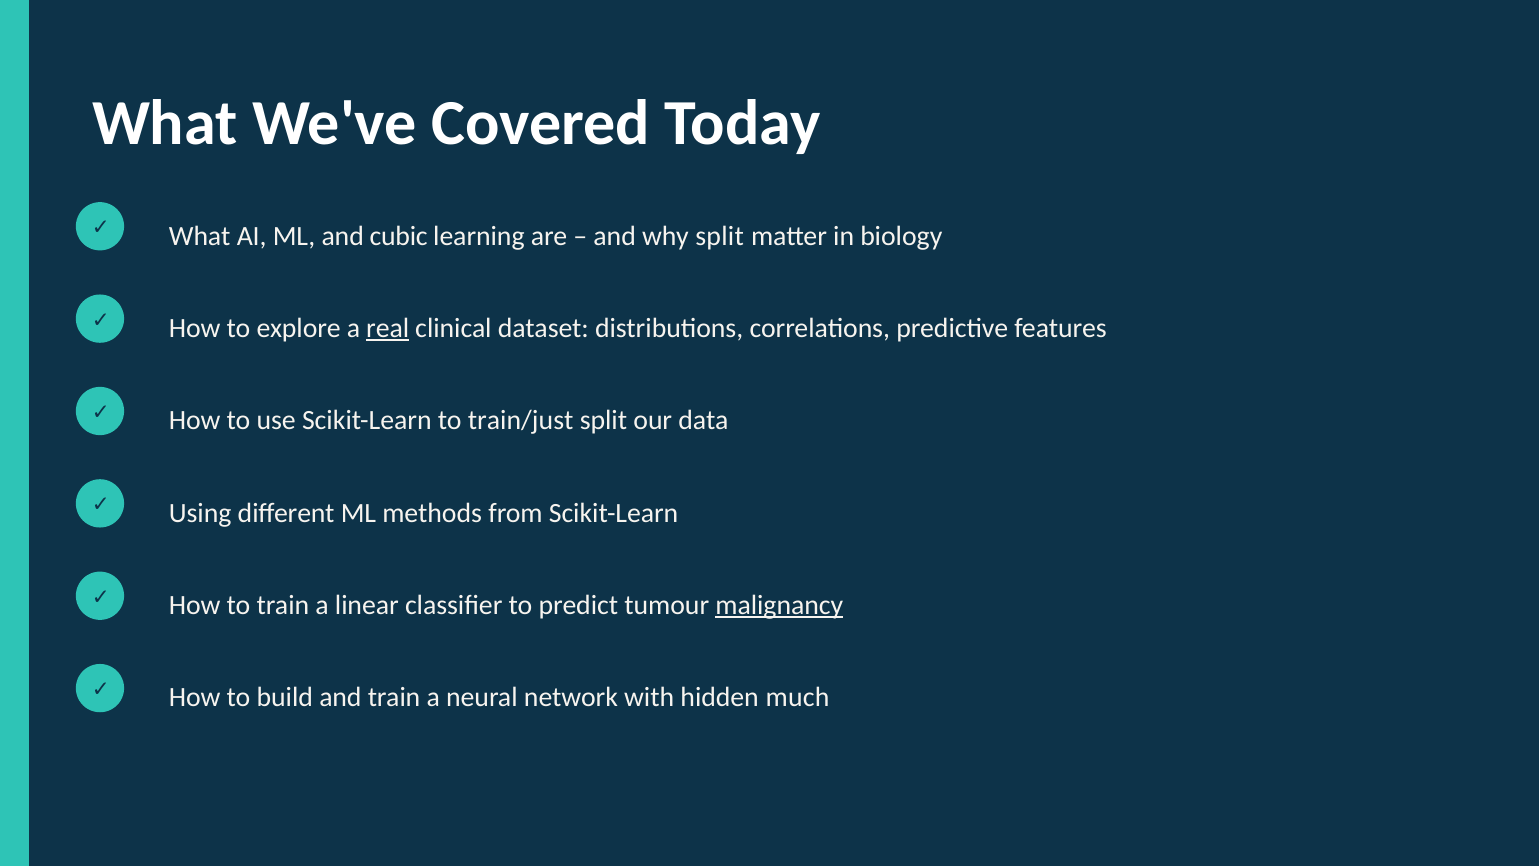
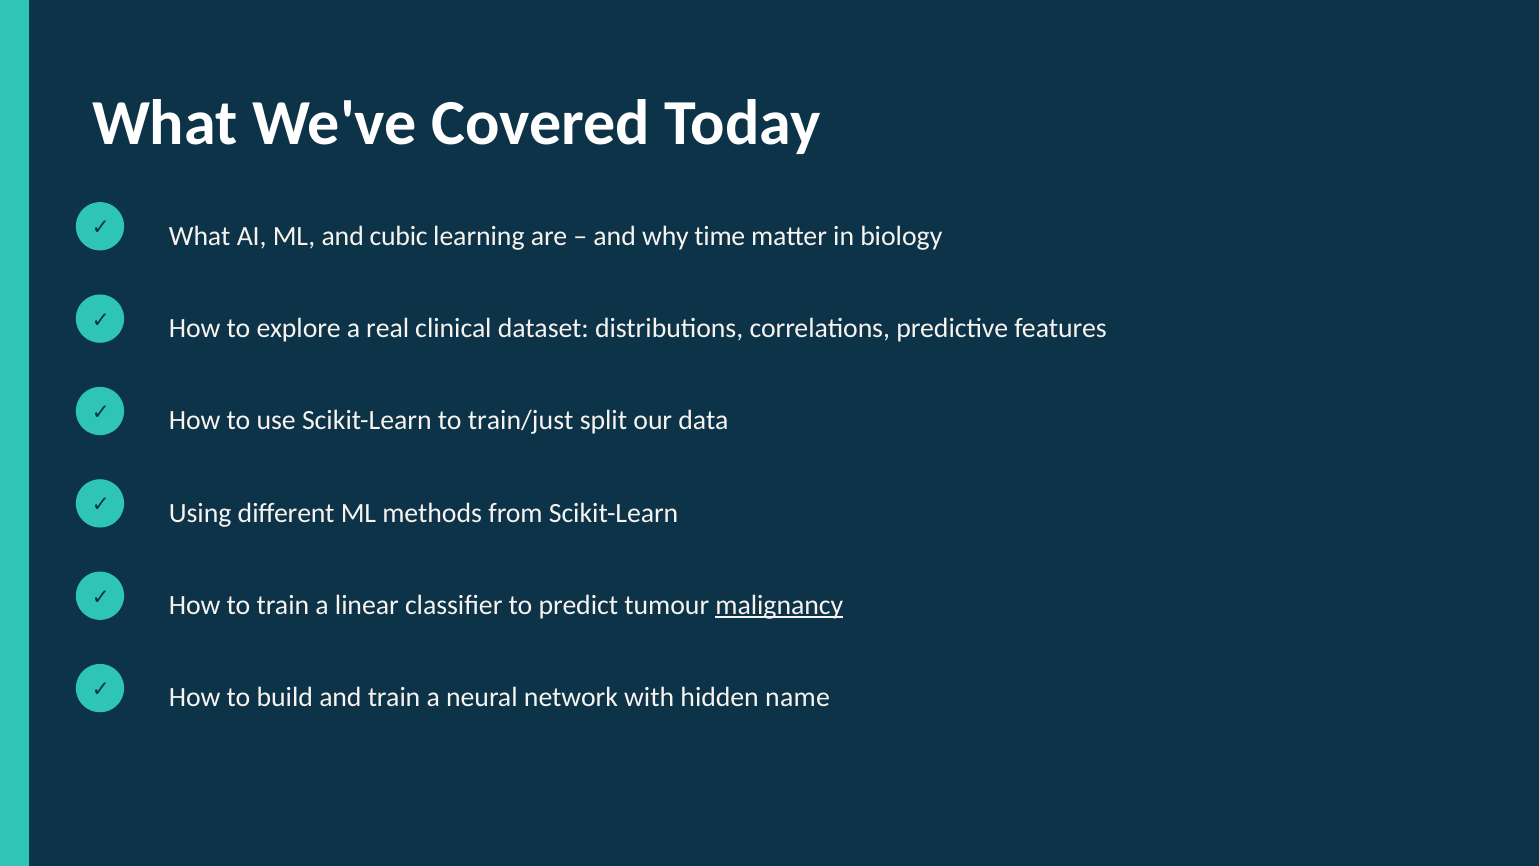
why split: split -> time
real underline: present -> none
much: much -> name
